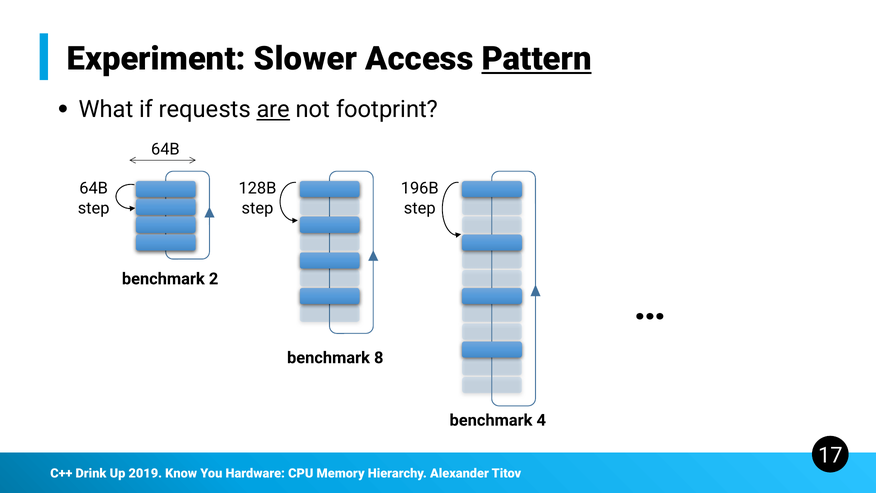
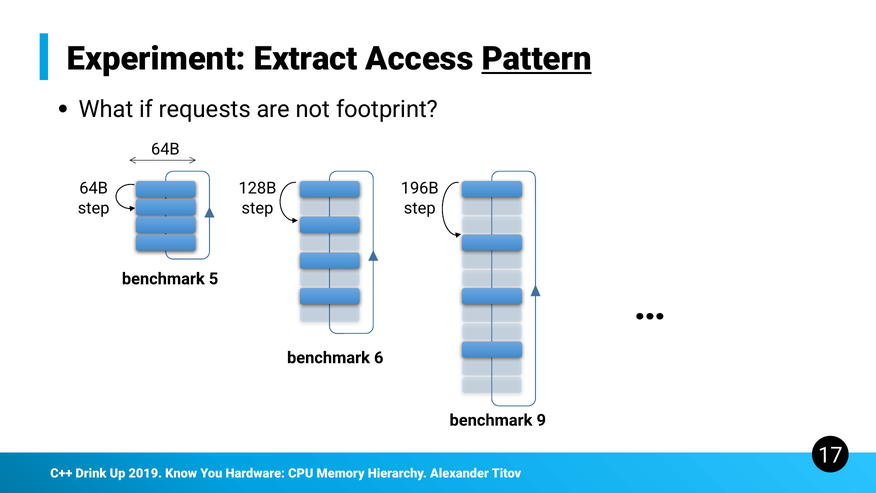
Slower: Slower -> Extract
are underline: present -> none
2: 2 -> 5
8: 8 -> 6
4: 4 -> 9
